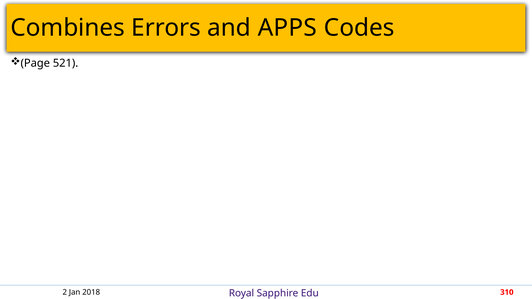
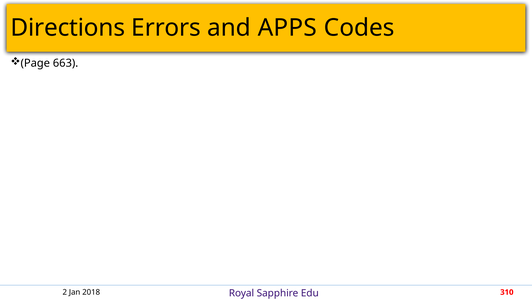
Combines: Combines -> Directions
521: 521 -> 663
